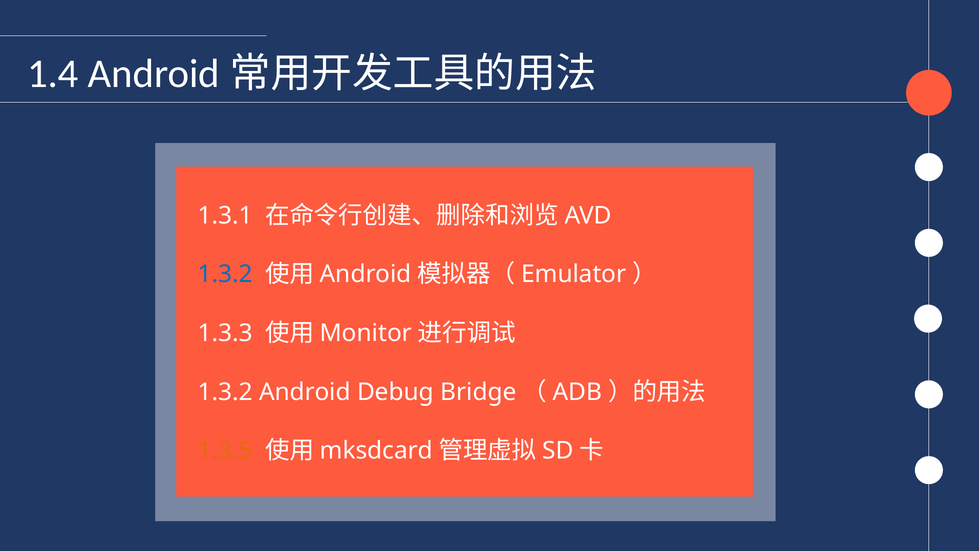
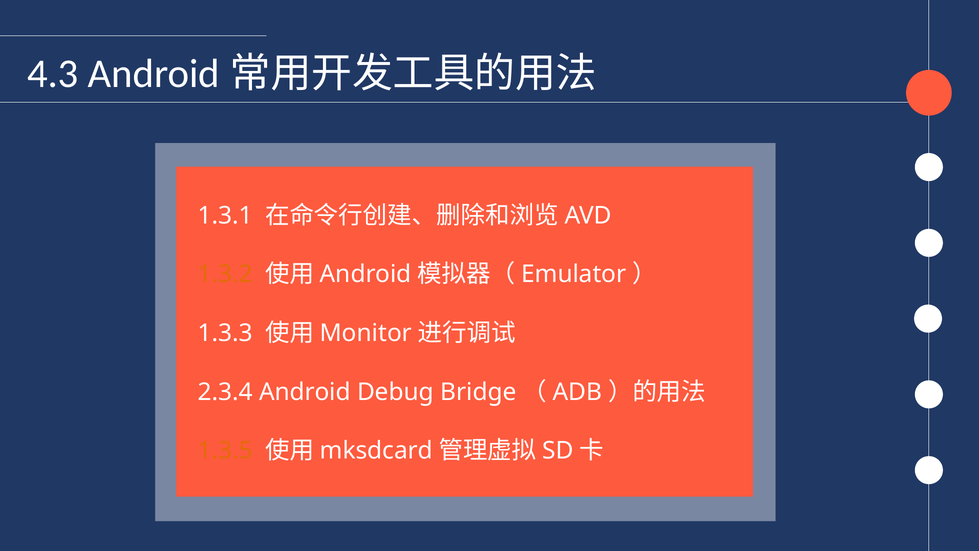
1.4: 1.4 -> 4.3
1.3.2 at (225, 274) colour: blue -> orange
1.3.2 at (225, 392): 1.3.2 -> 2.3.4
